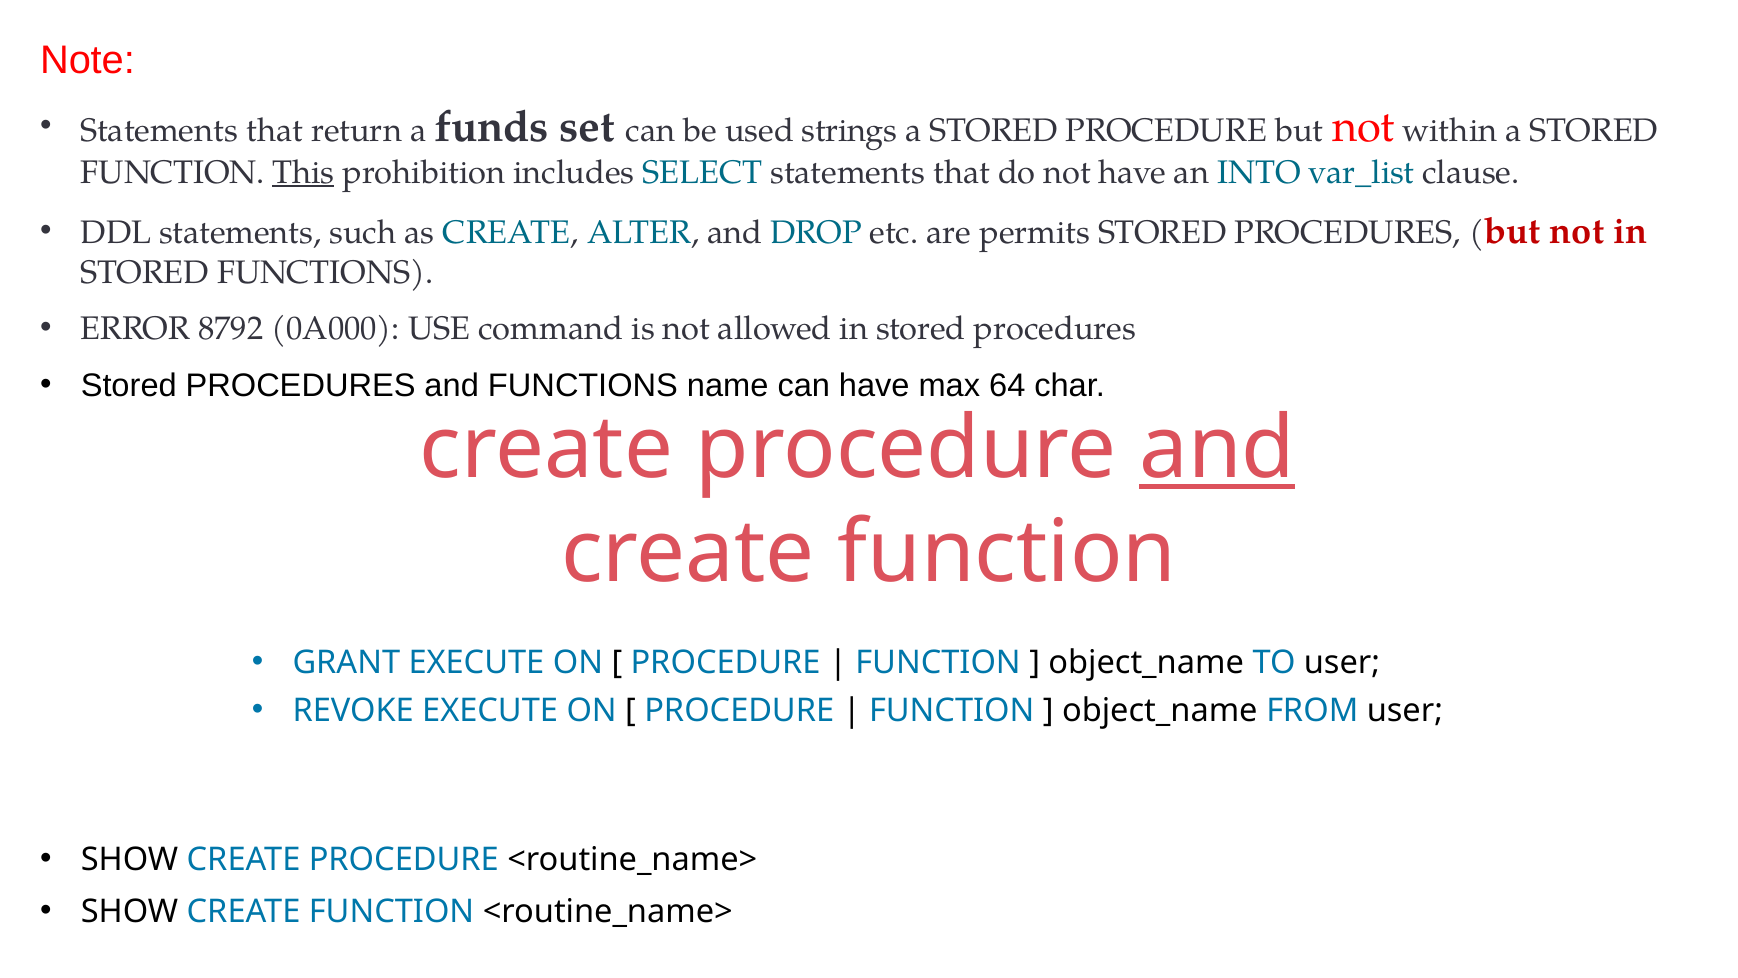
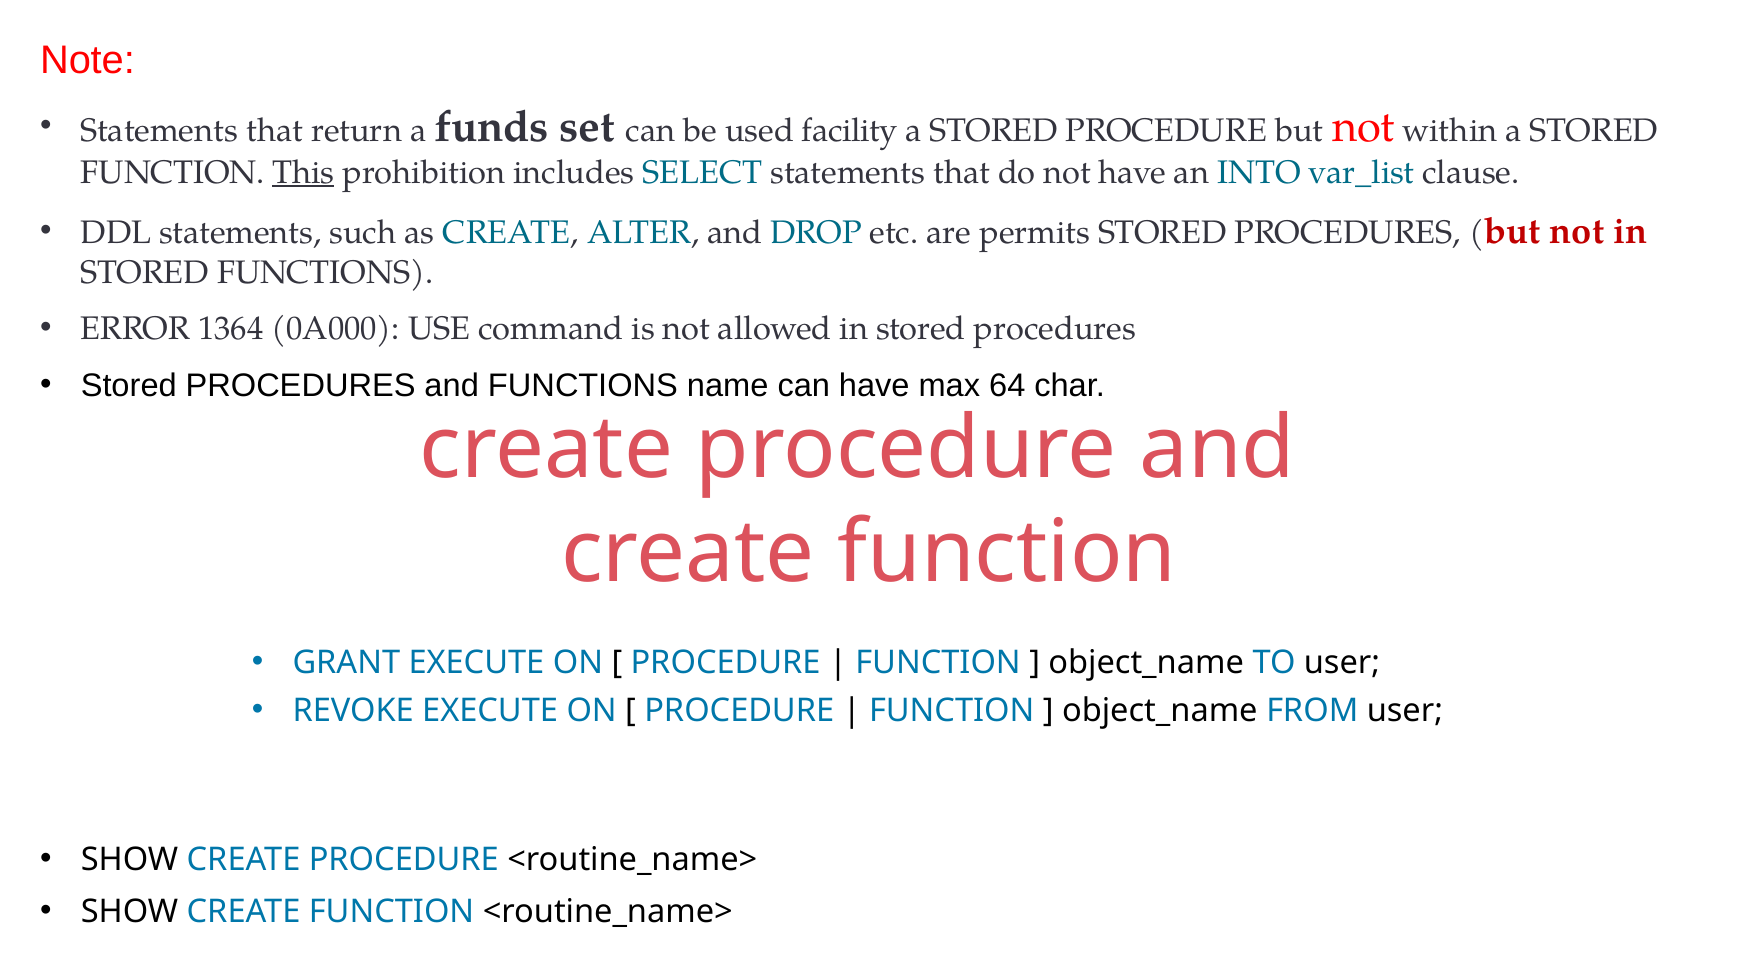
strings: strings -> facility
8792: 8792 -> 1364
and at (1217, 449) underline: present -> none
